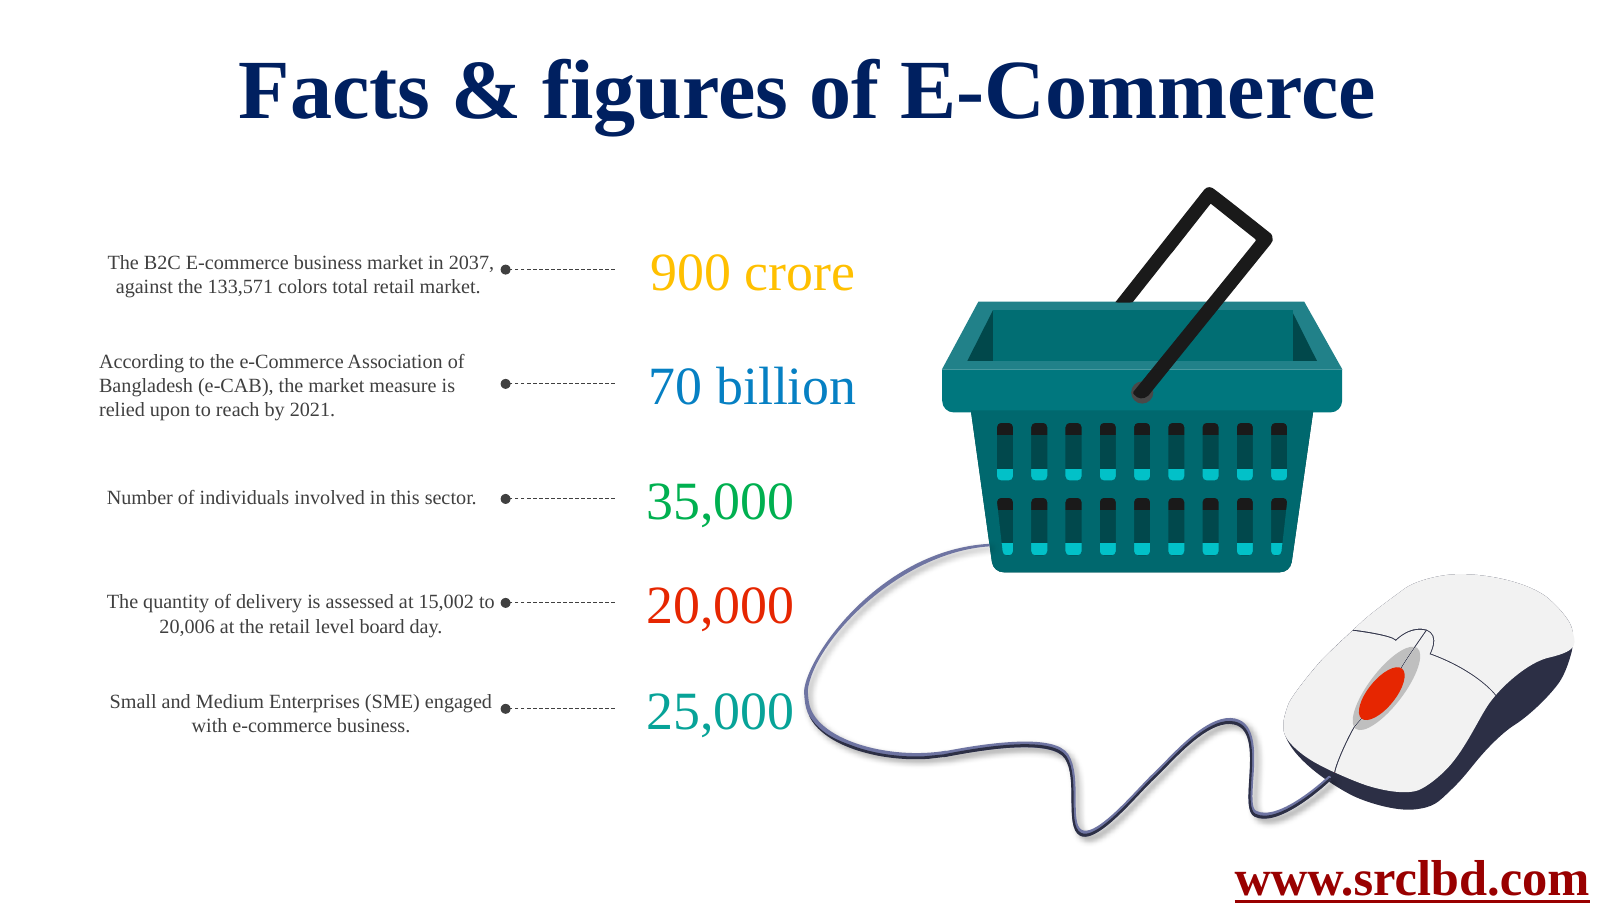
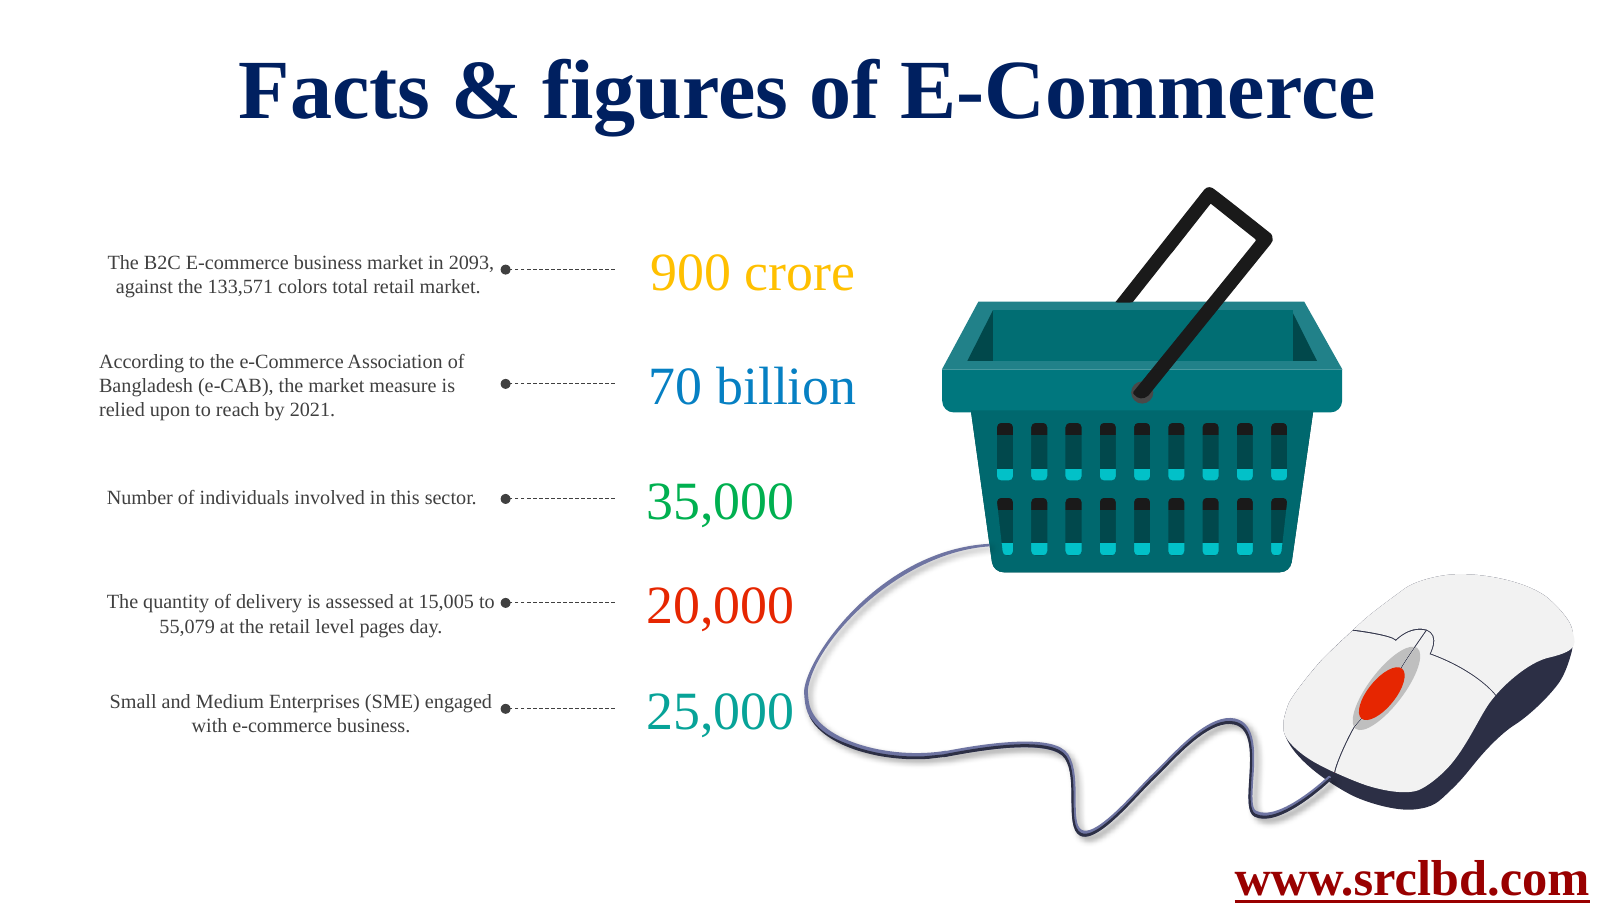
2037: 2037 -> 2093
15,002: 15,002 -> 15,005
20,006: 20,006 -> 55,079
board: board -> pages
